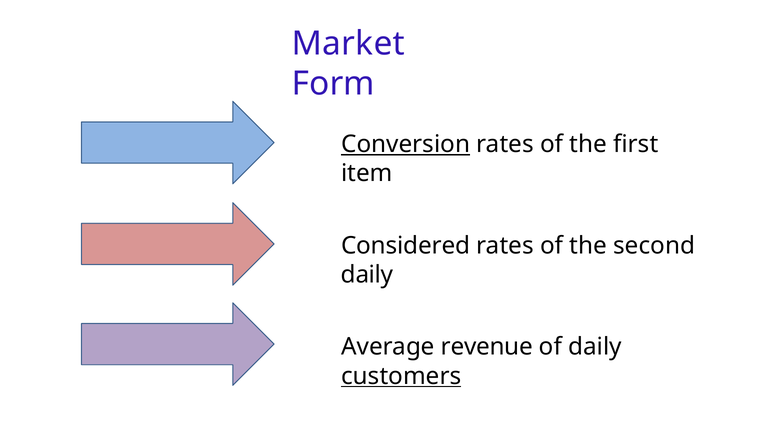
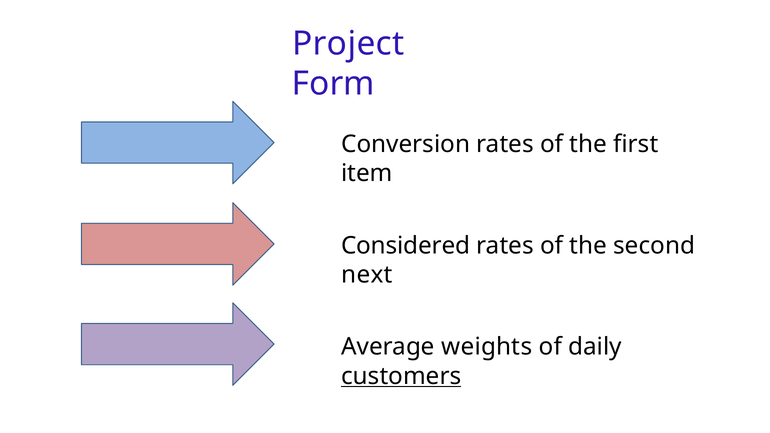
Market: Market -> Project
Conversion underline: present -> none
daily at (367, 275): daily -> next
revenue: revenue -> weights
